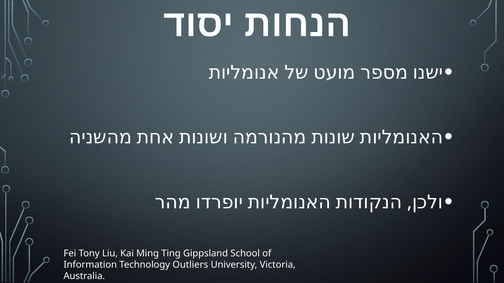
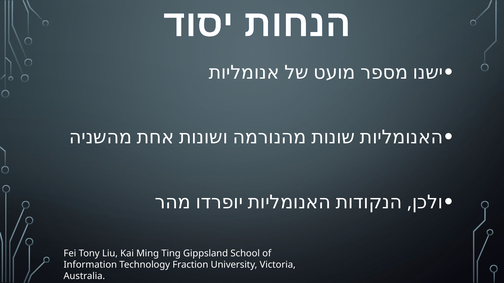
Outliers: Outliers -> Fraction
